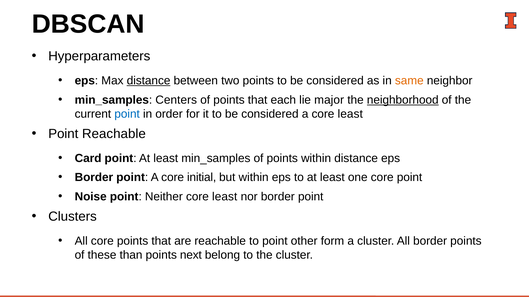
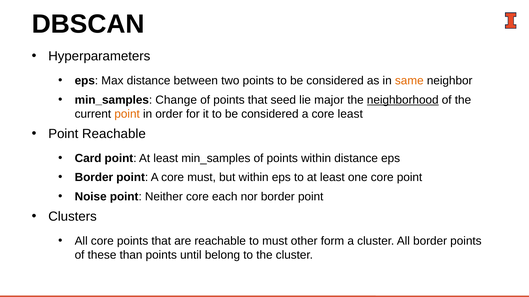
distance at (149, 81) underline: present -> none
Centers: Centers -> Change
each: each -> seed
point at (127, 114) colour: blue -> orange
core initial: initial -> must
Neither core least: least -> each
to point: point -> must
next: next -> until
